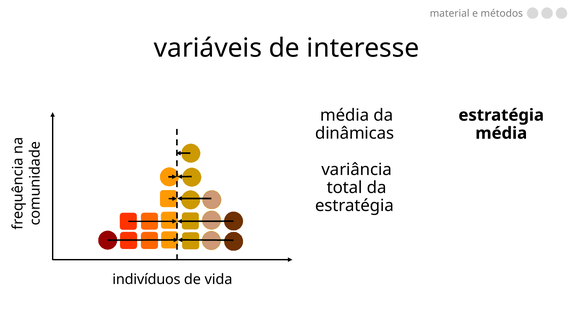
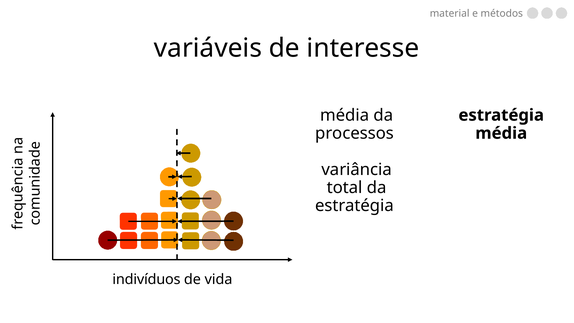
dinâmicas: dinâmicas -> processos
